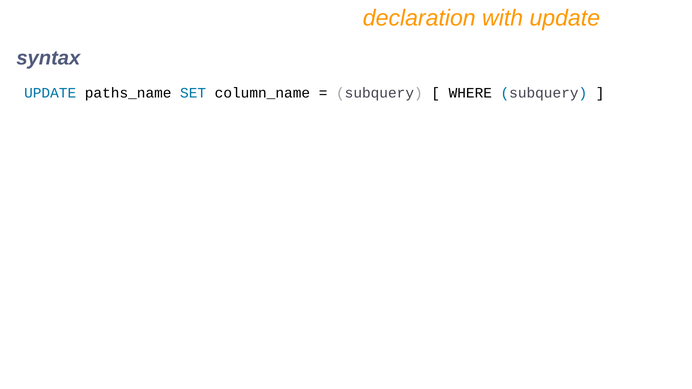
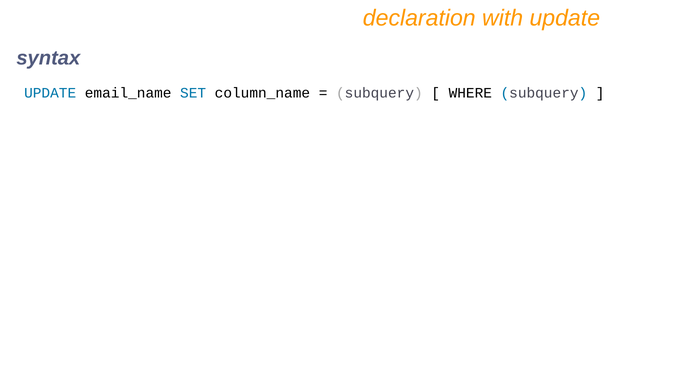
paths_name: paths_name -> email_name
